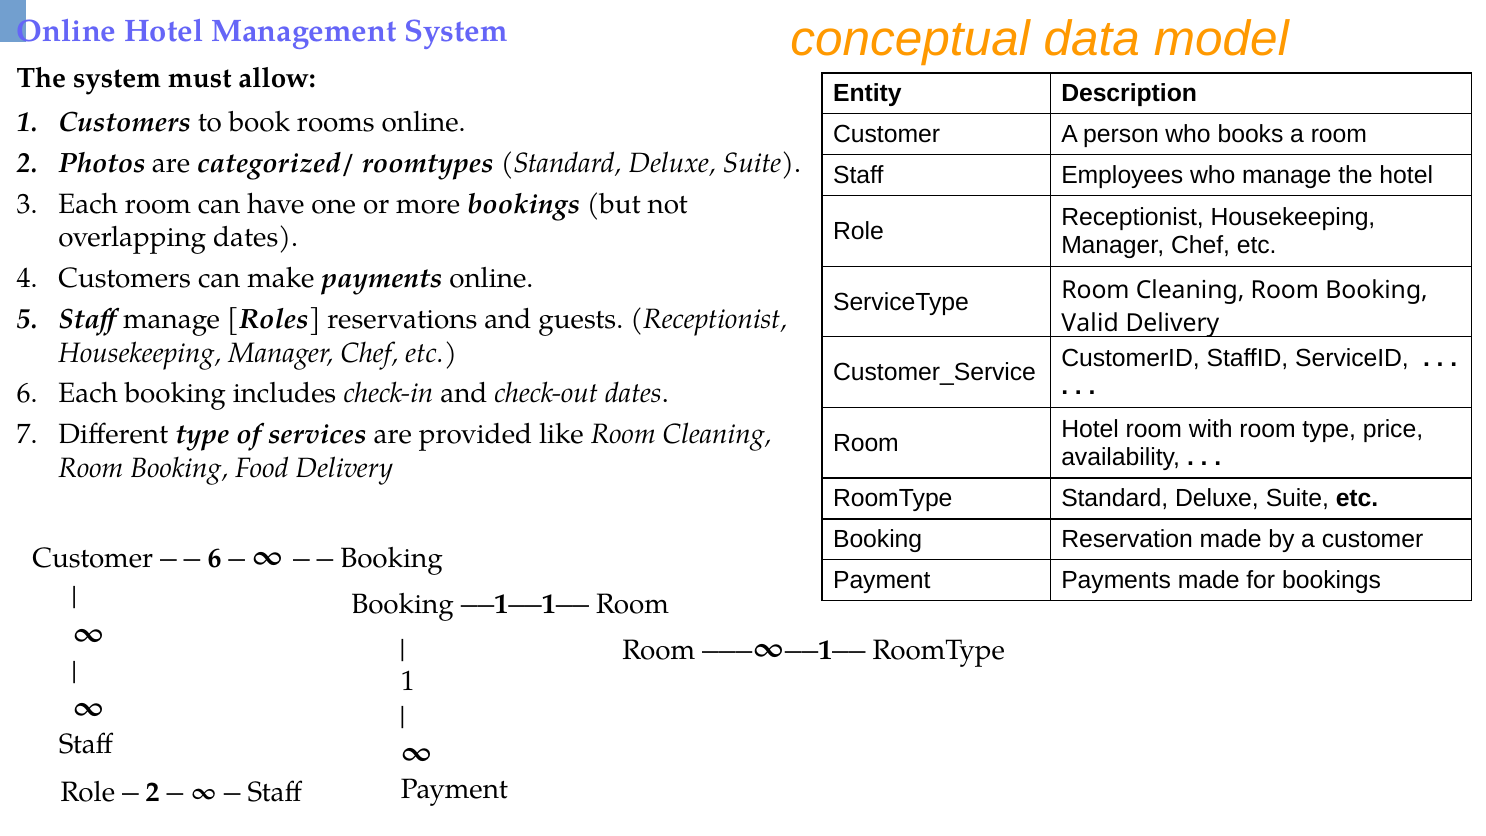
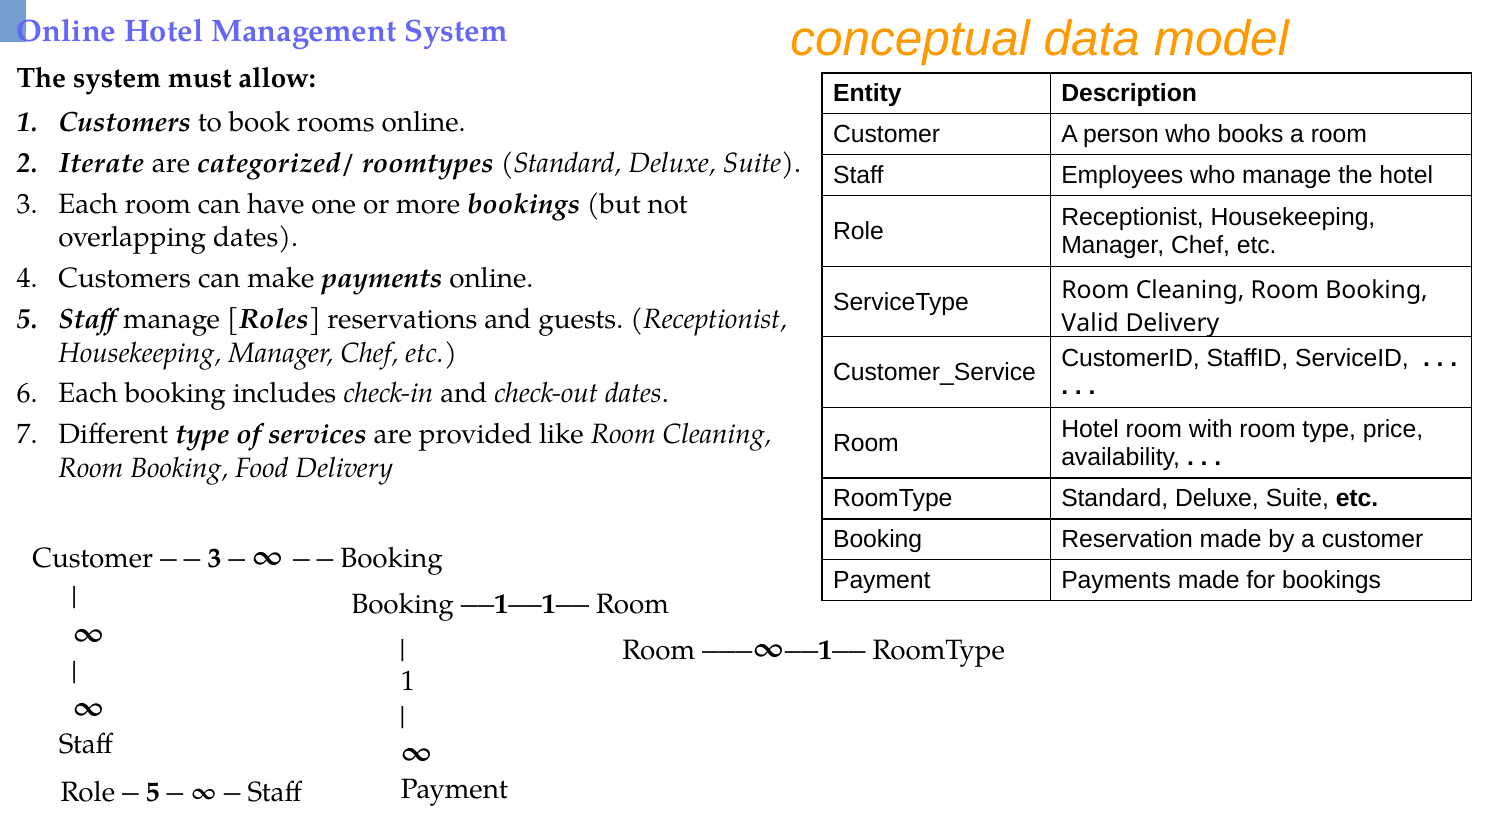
Photos: Photos -> Iterate
6 at (215, 558): 6 -> 3
2 at (153, 792): 2 -> 5
